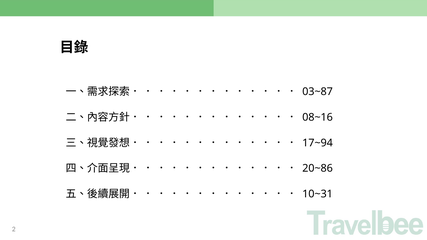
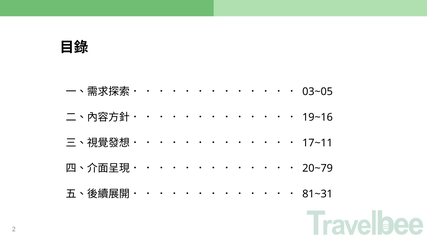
03~87: 03~87 -> 03~05
08~16: 08~16 -> 19~16
17~94: 17~94 -> 17~11
20~86: 20~86 -> 20~79
10~31: 10~31 -> 81~31
